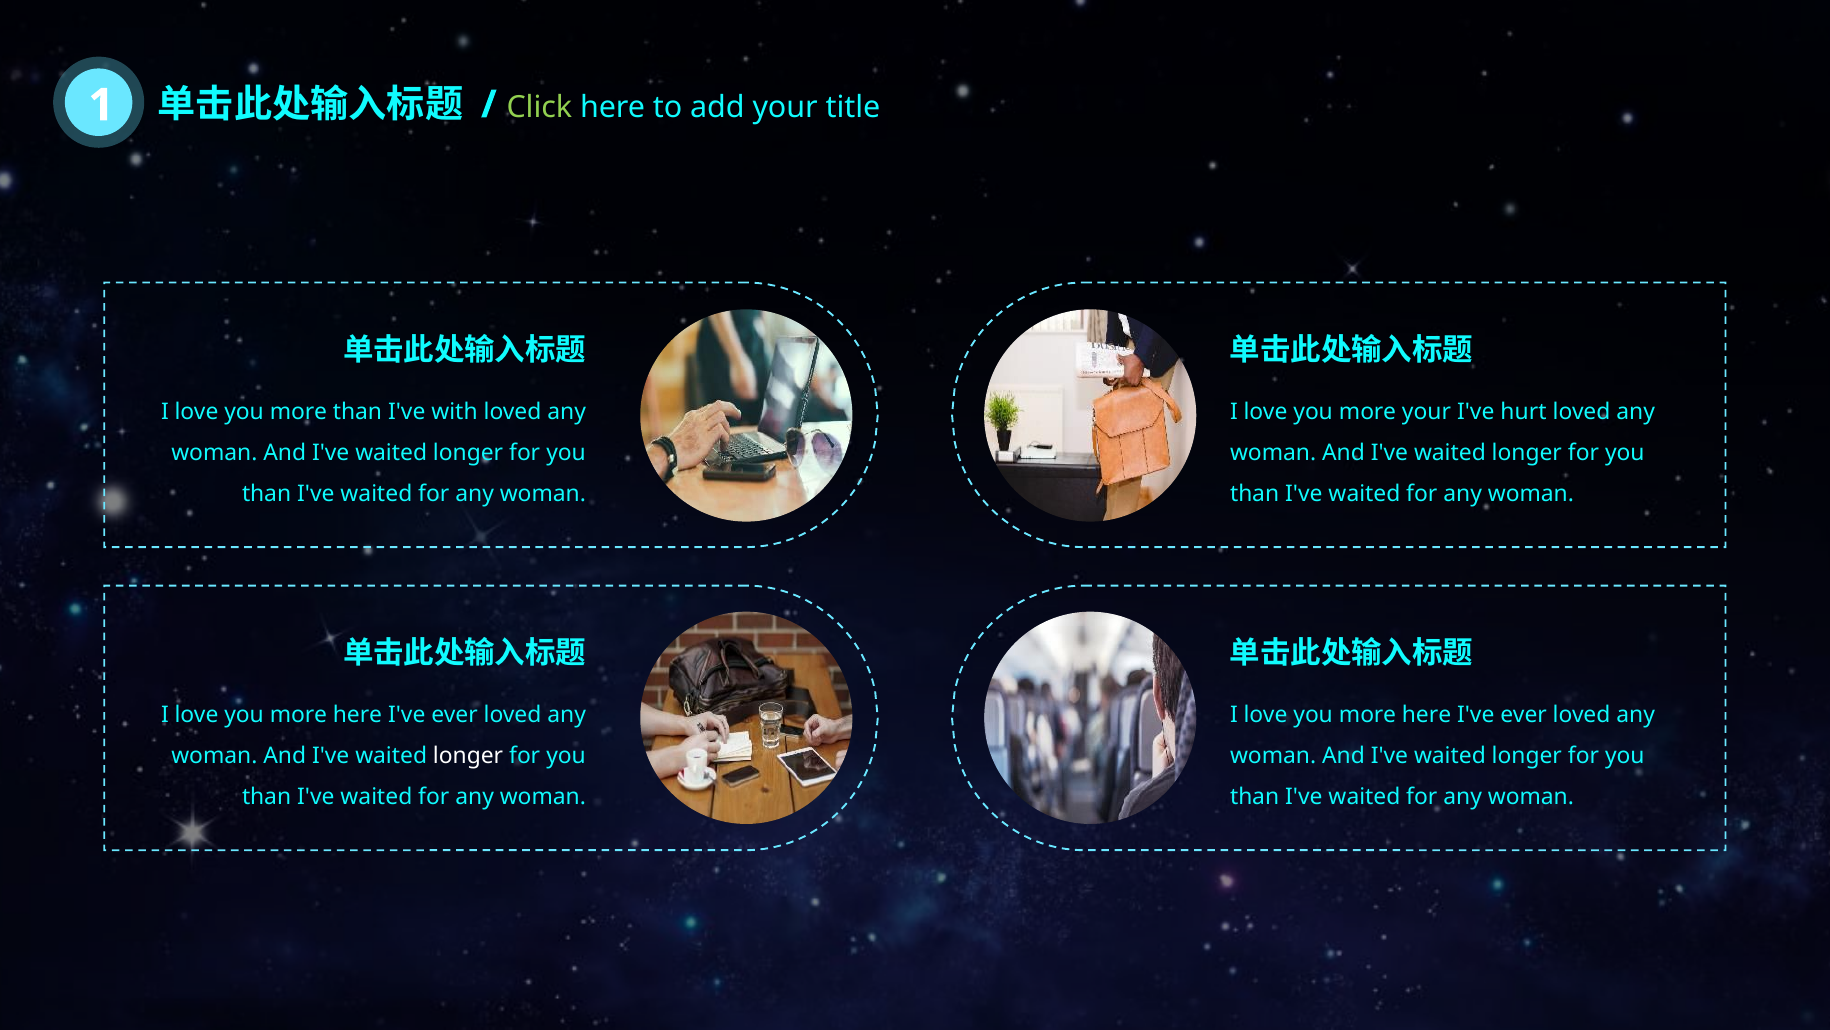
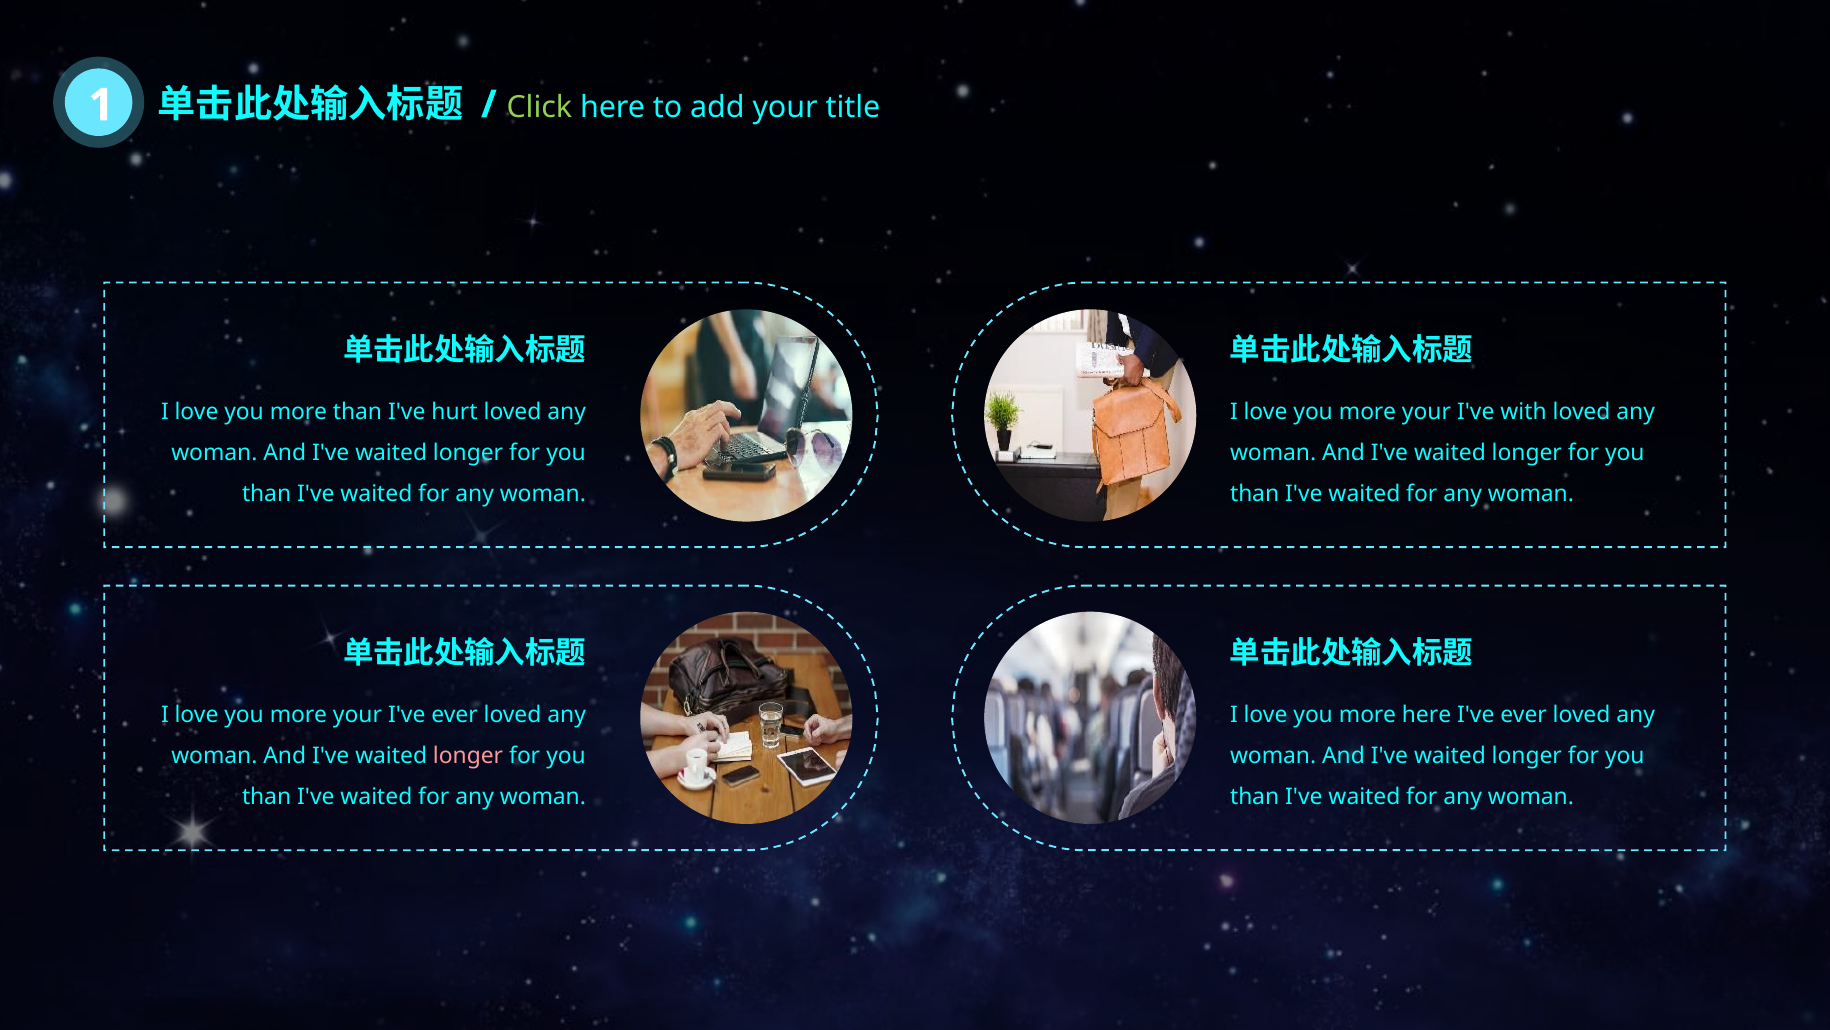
with: with -> hurt
hurt: hurt -> with
here at (357, 714): here -> your
longer at (468, 756) colour: white -> pink
